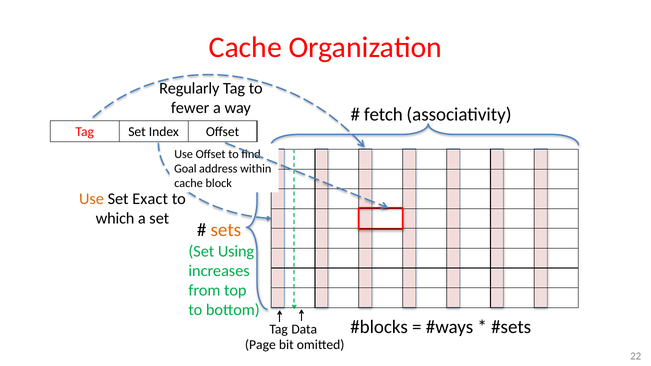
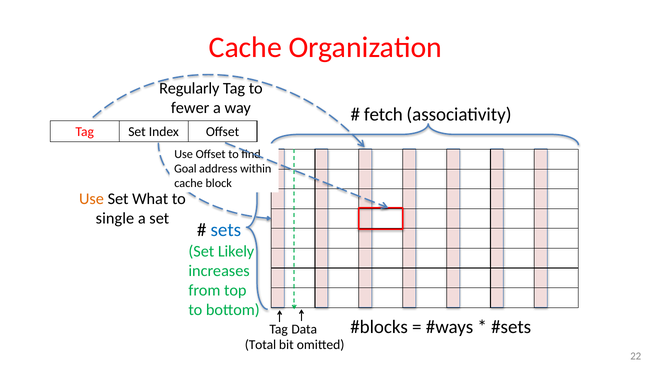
Exact: Exact -> What
which: which -> single
sets colour: orange -> blue
Using: Using -> Likely
Page: Page -> Total
